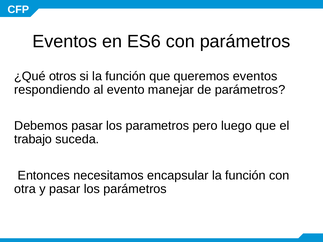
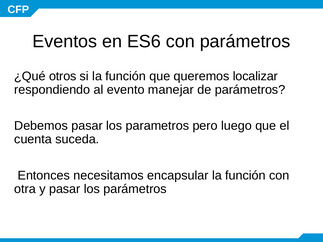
queremos eventos: eventos -> localizar
trabajo: trabajo -> cuenta
